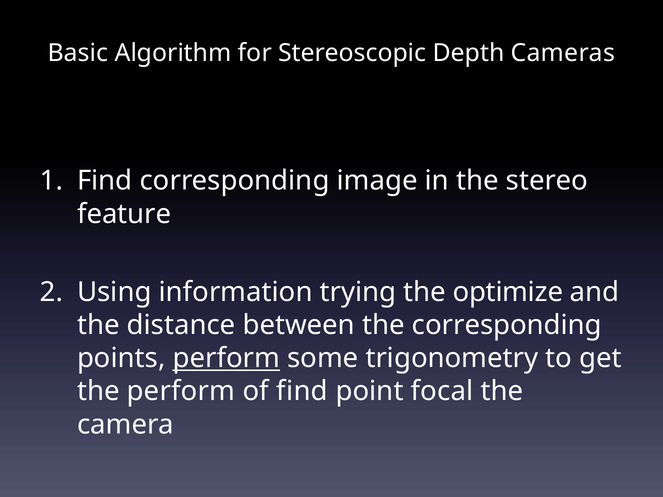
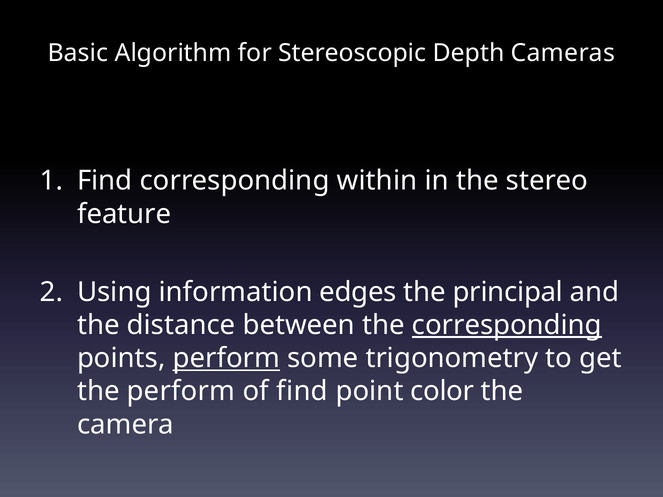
image: image -> within
trying: trying -> edges
optimize: optimize -> principal
corresponding at (507, 325) underline: none -> present
focal: focal -> color
